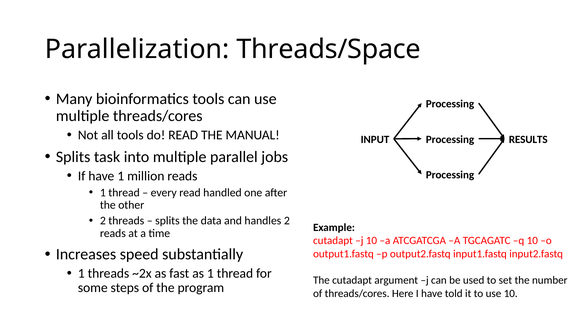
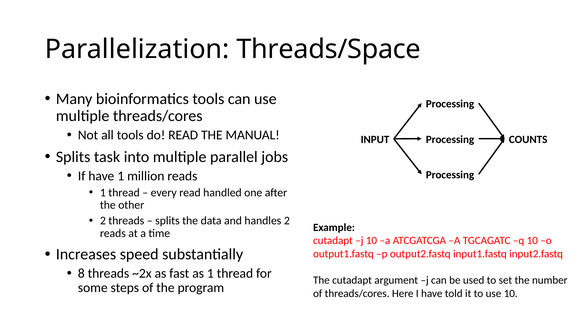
RESULTS: RESULTS -> COUNTS
1 at (81, 273): 1 -> 8
